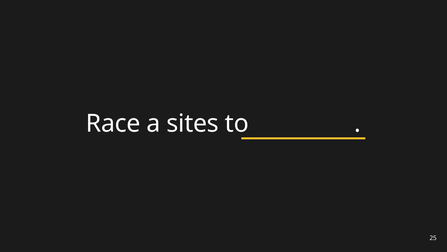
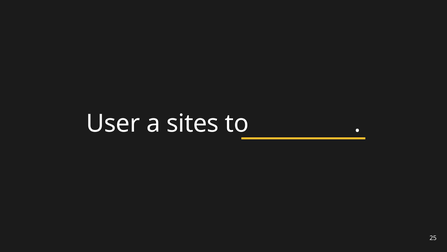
Race: Race -> User
